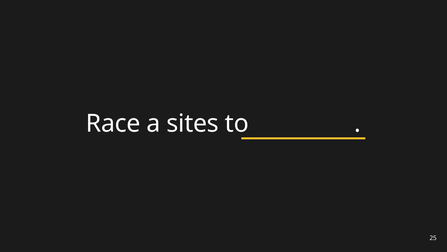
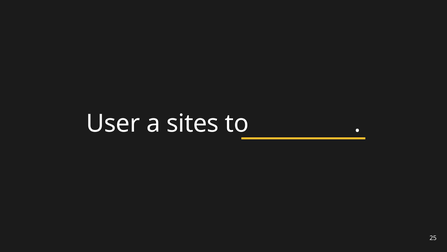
Race: Race -> User
